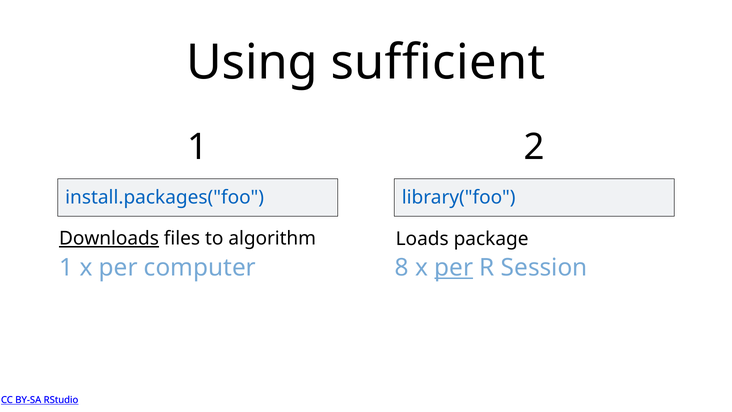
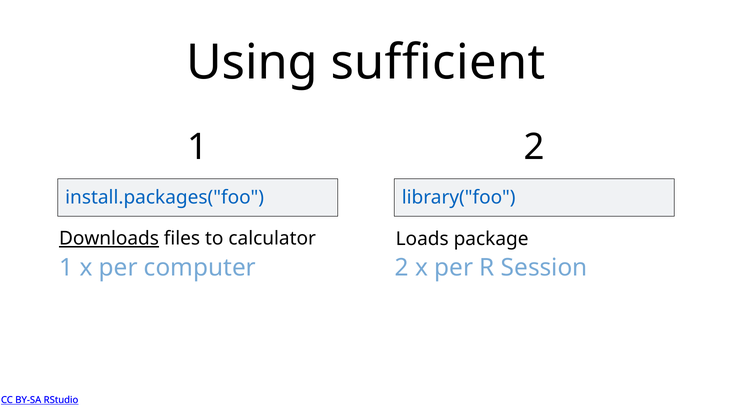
algorithm: algorithm -> calculator
computer 8: 8 -> 2
per at (454, 267) underline: present -> none
